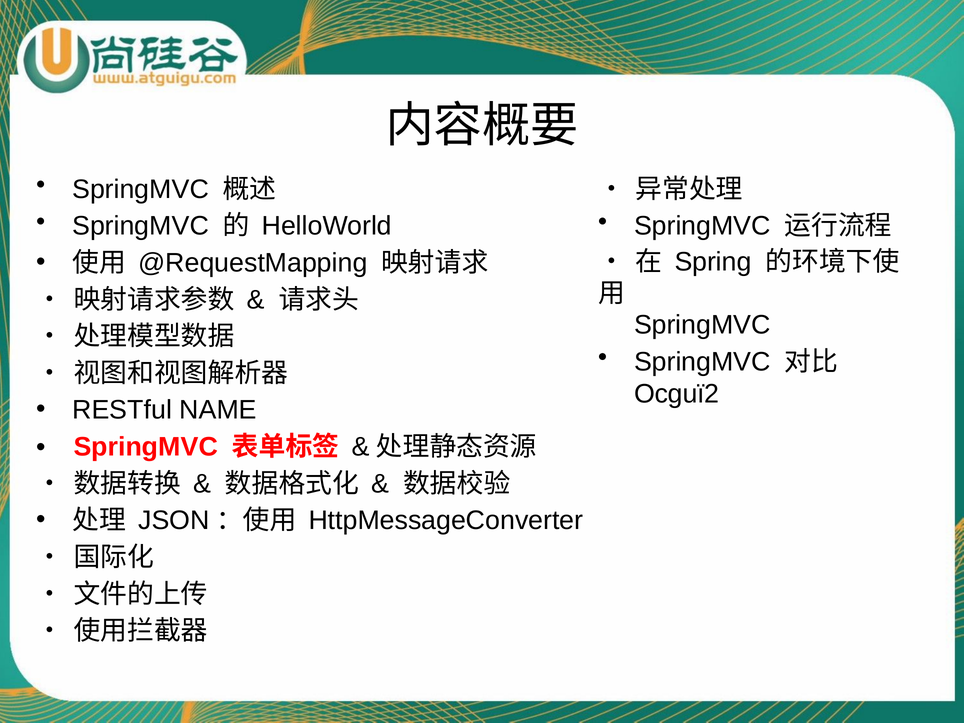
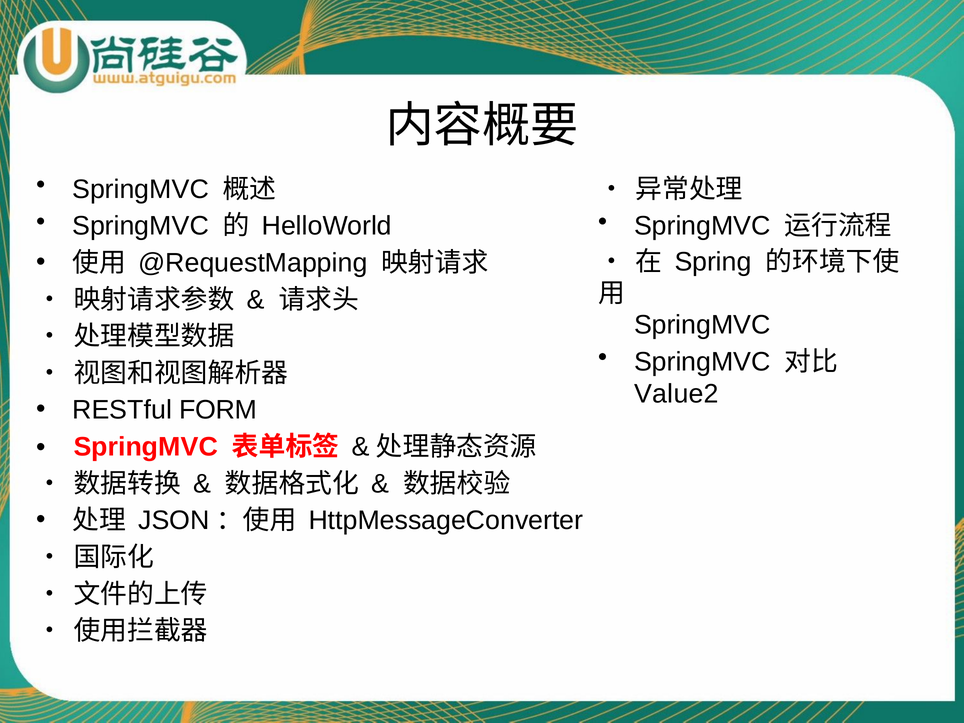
Ocguï2: Ocguï2 -> Value2
NAME: NAME -> FORM
